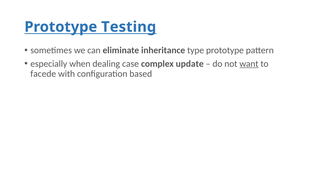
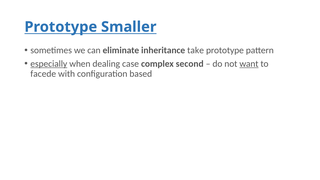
Testing: Testing -> Smaller
type: type -> take
especially underline: none -> present
update: update -> second
